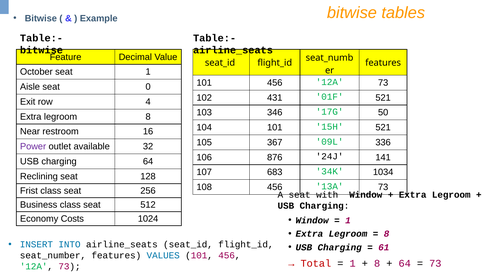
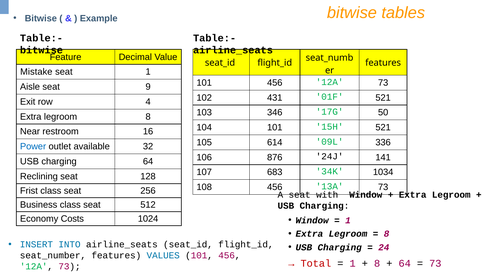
October: October -> Mistake
0: 0 -> 9
367: 367 -> 614
Power colour: purple -> blue
61: 61 -> 24
